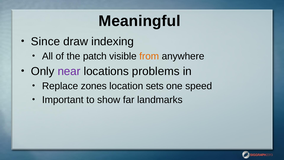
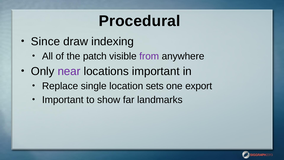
Meaningful: Meaningful -> Procedural
from colour: orange -> purple
locations problems: problems -> important
zones: zones -> single
speed: speed -> export
